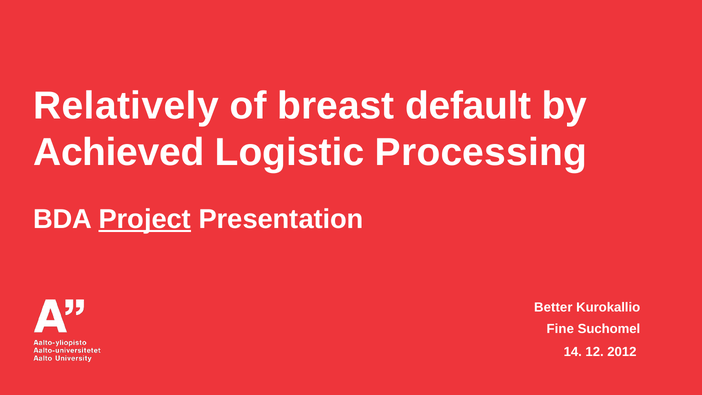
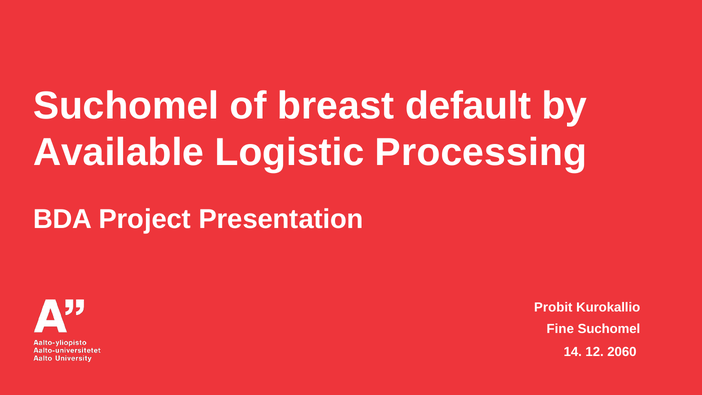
Relatively at (126, 106): Relatively -> Suchomel
Achieved: Achieved -> Available
Project underline: present -> none
Better: Better -> Probit
2012: 2012 -> 2060
